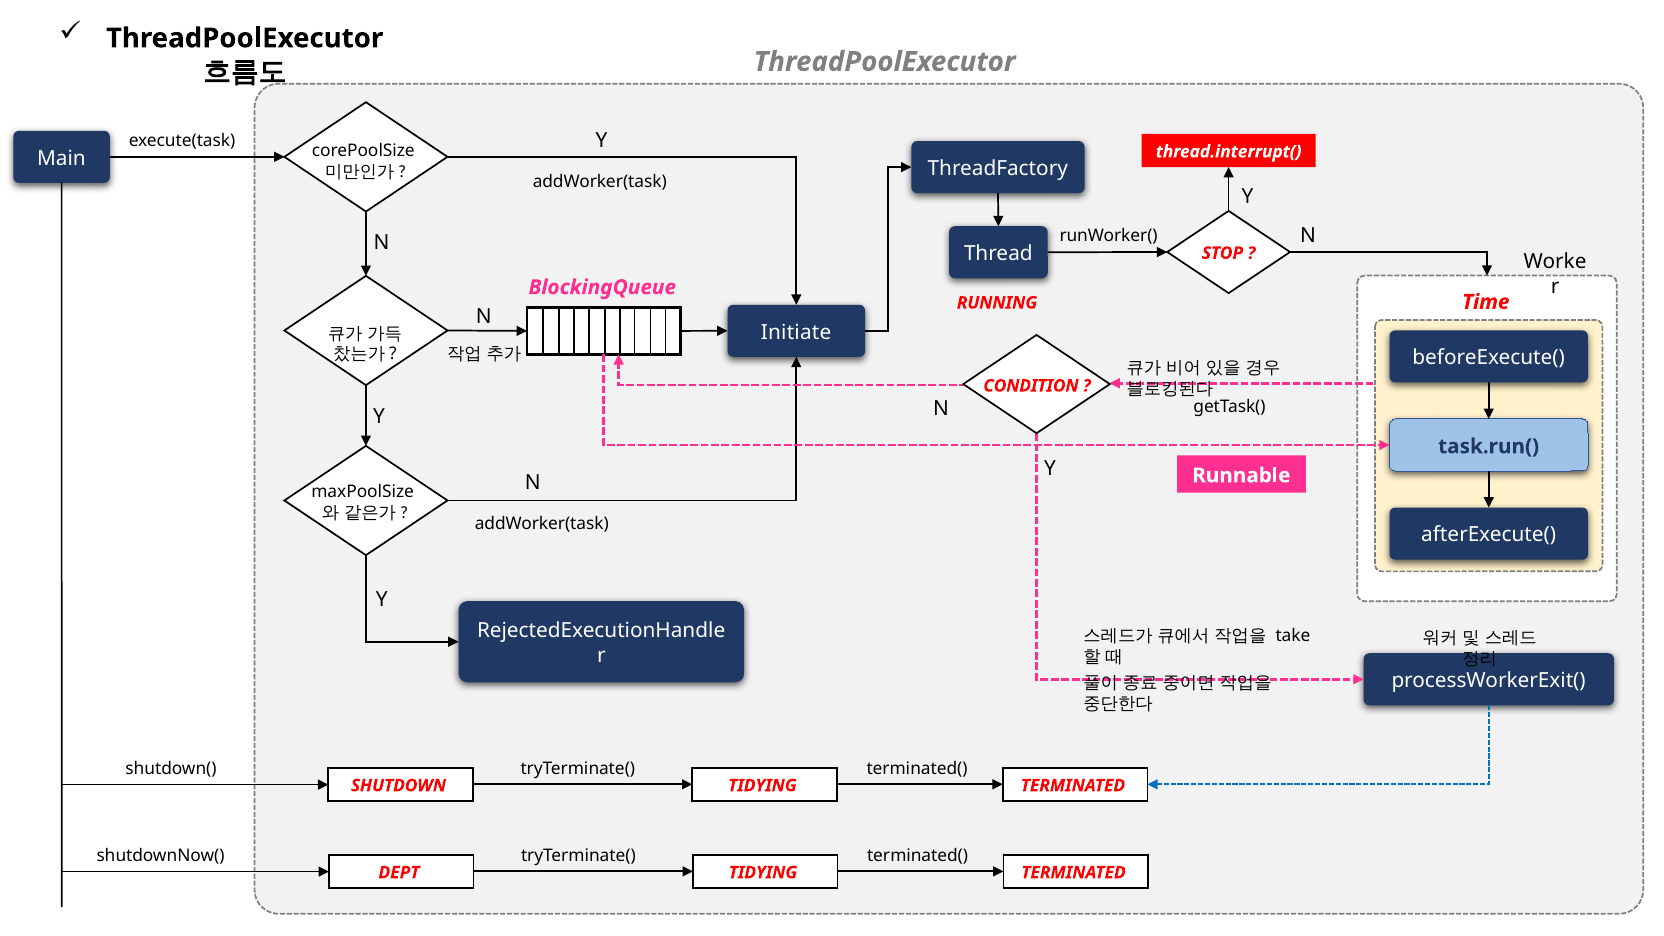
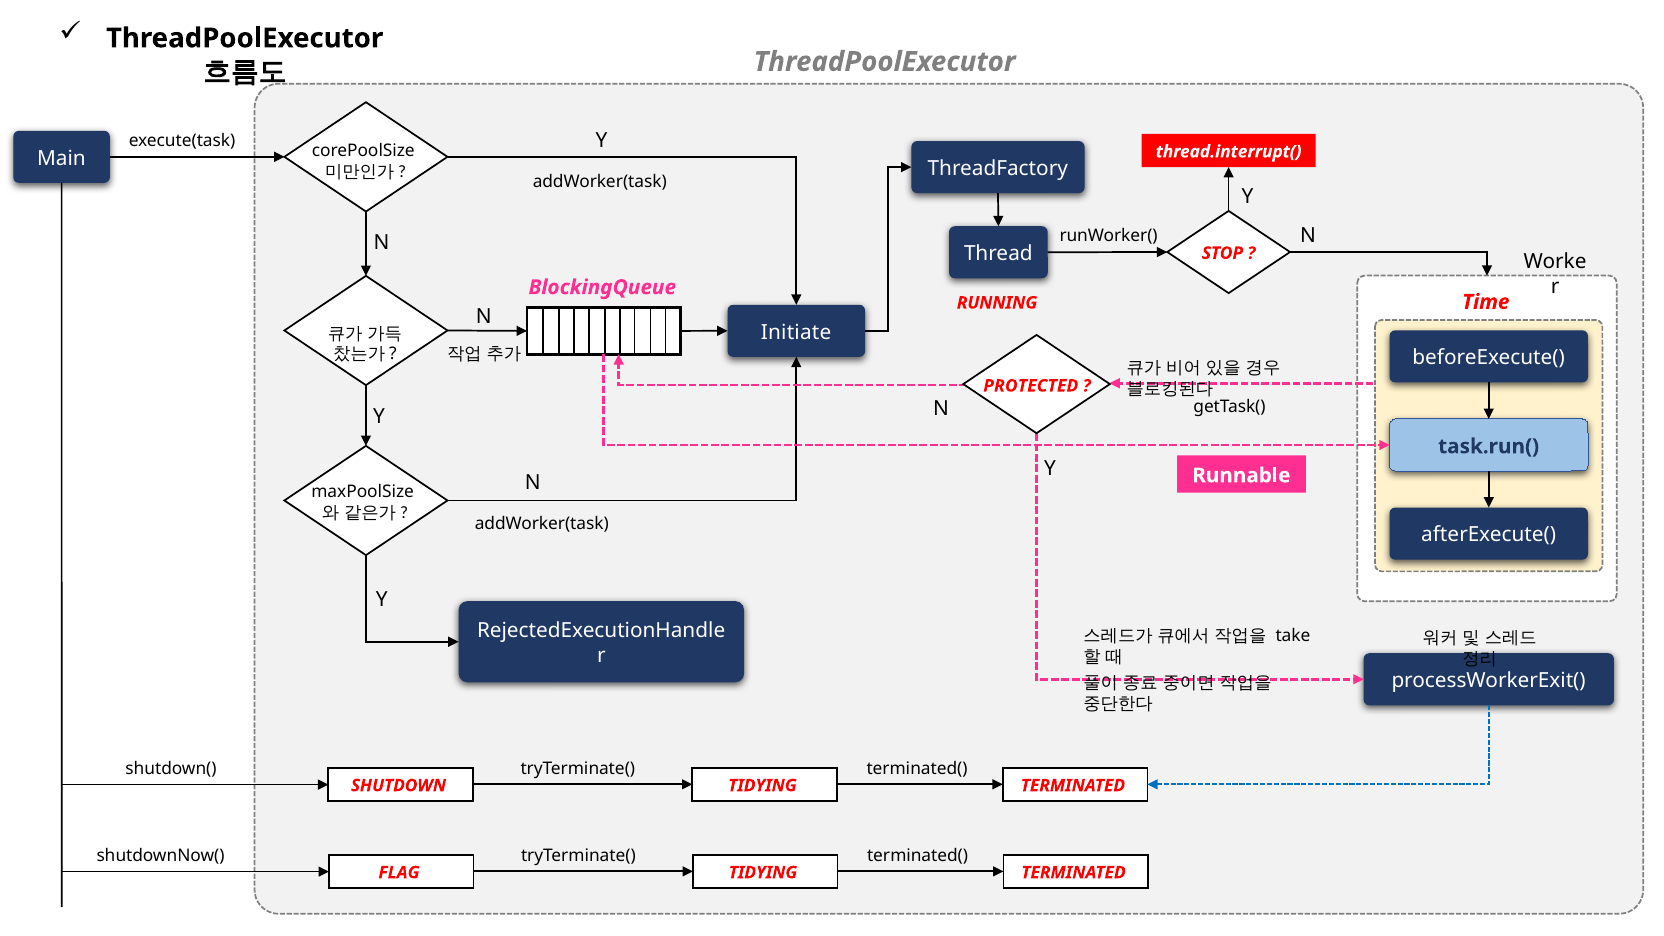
CONDITION: CONDITION -> PROTECTED
DEPT: DEPT -> FLAG
